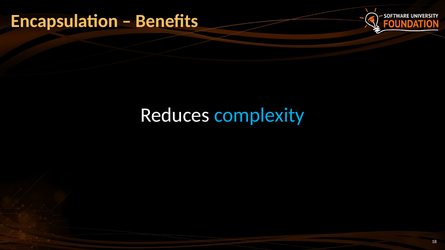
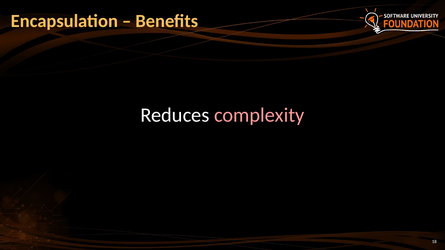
complexity colour: light blue -> pink
